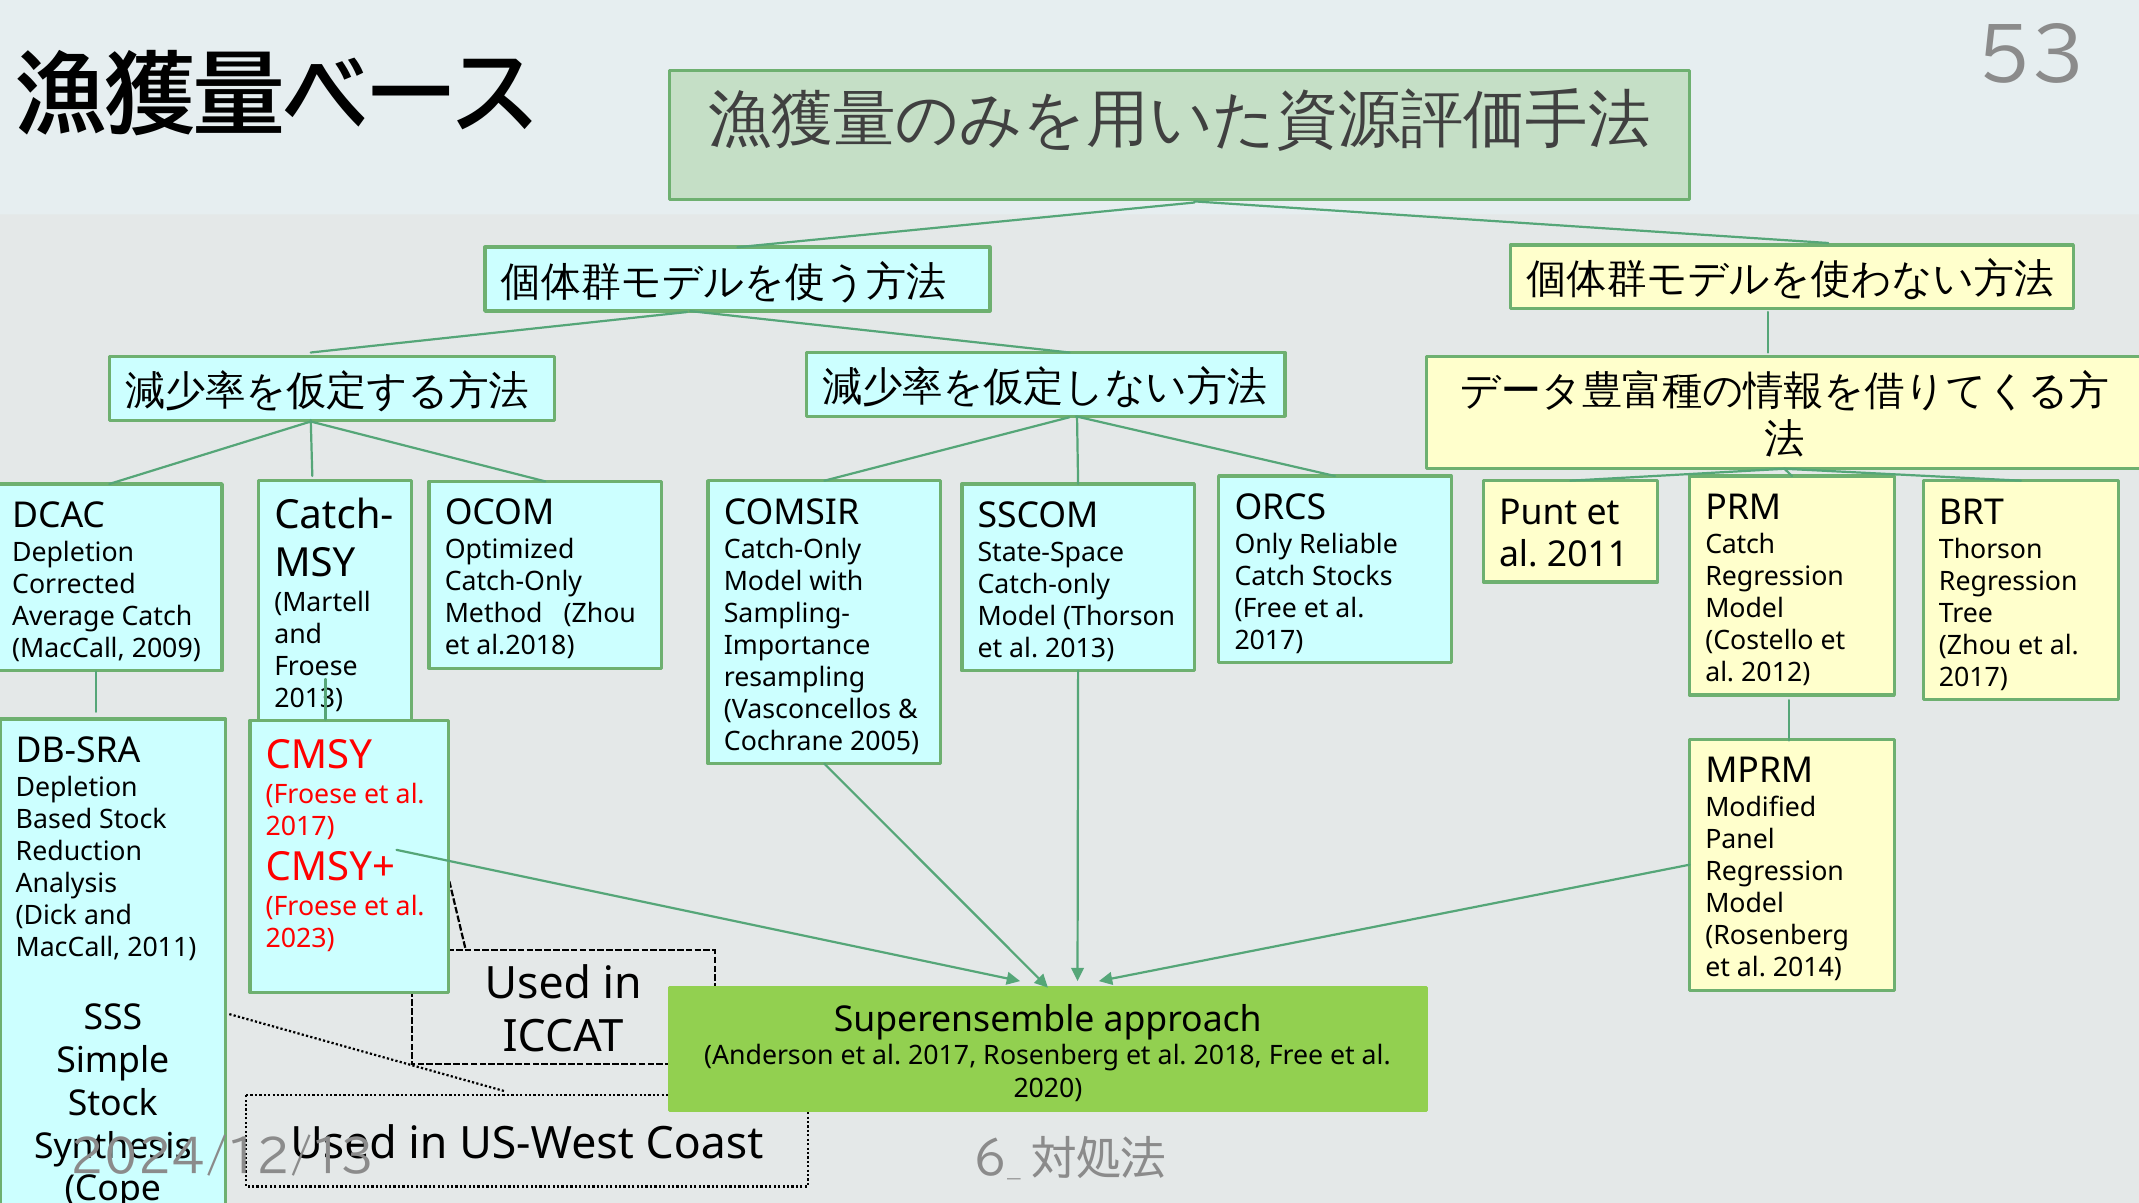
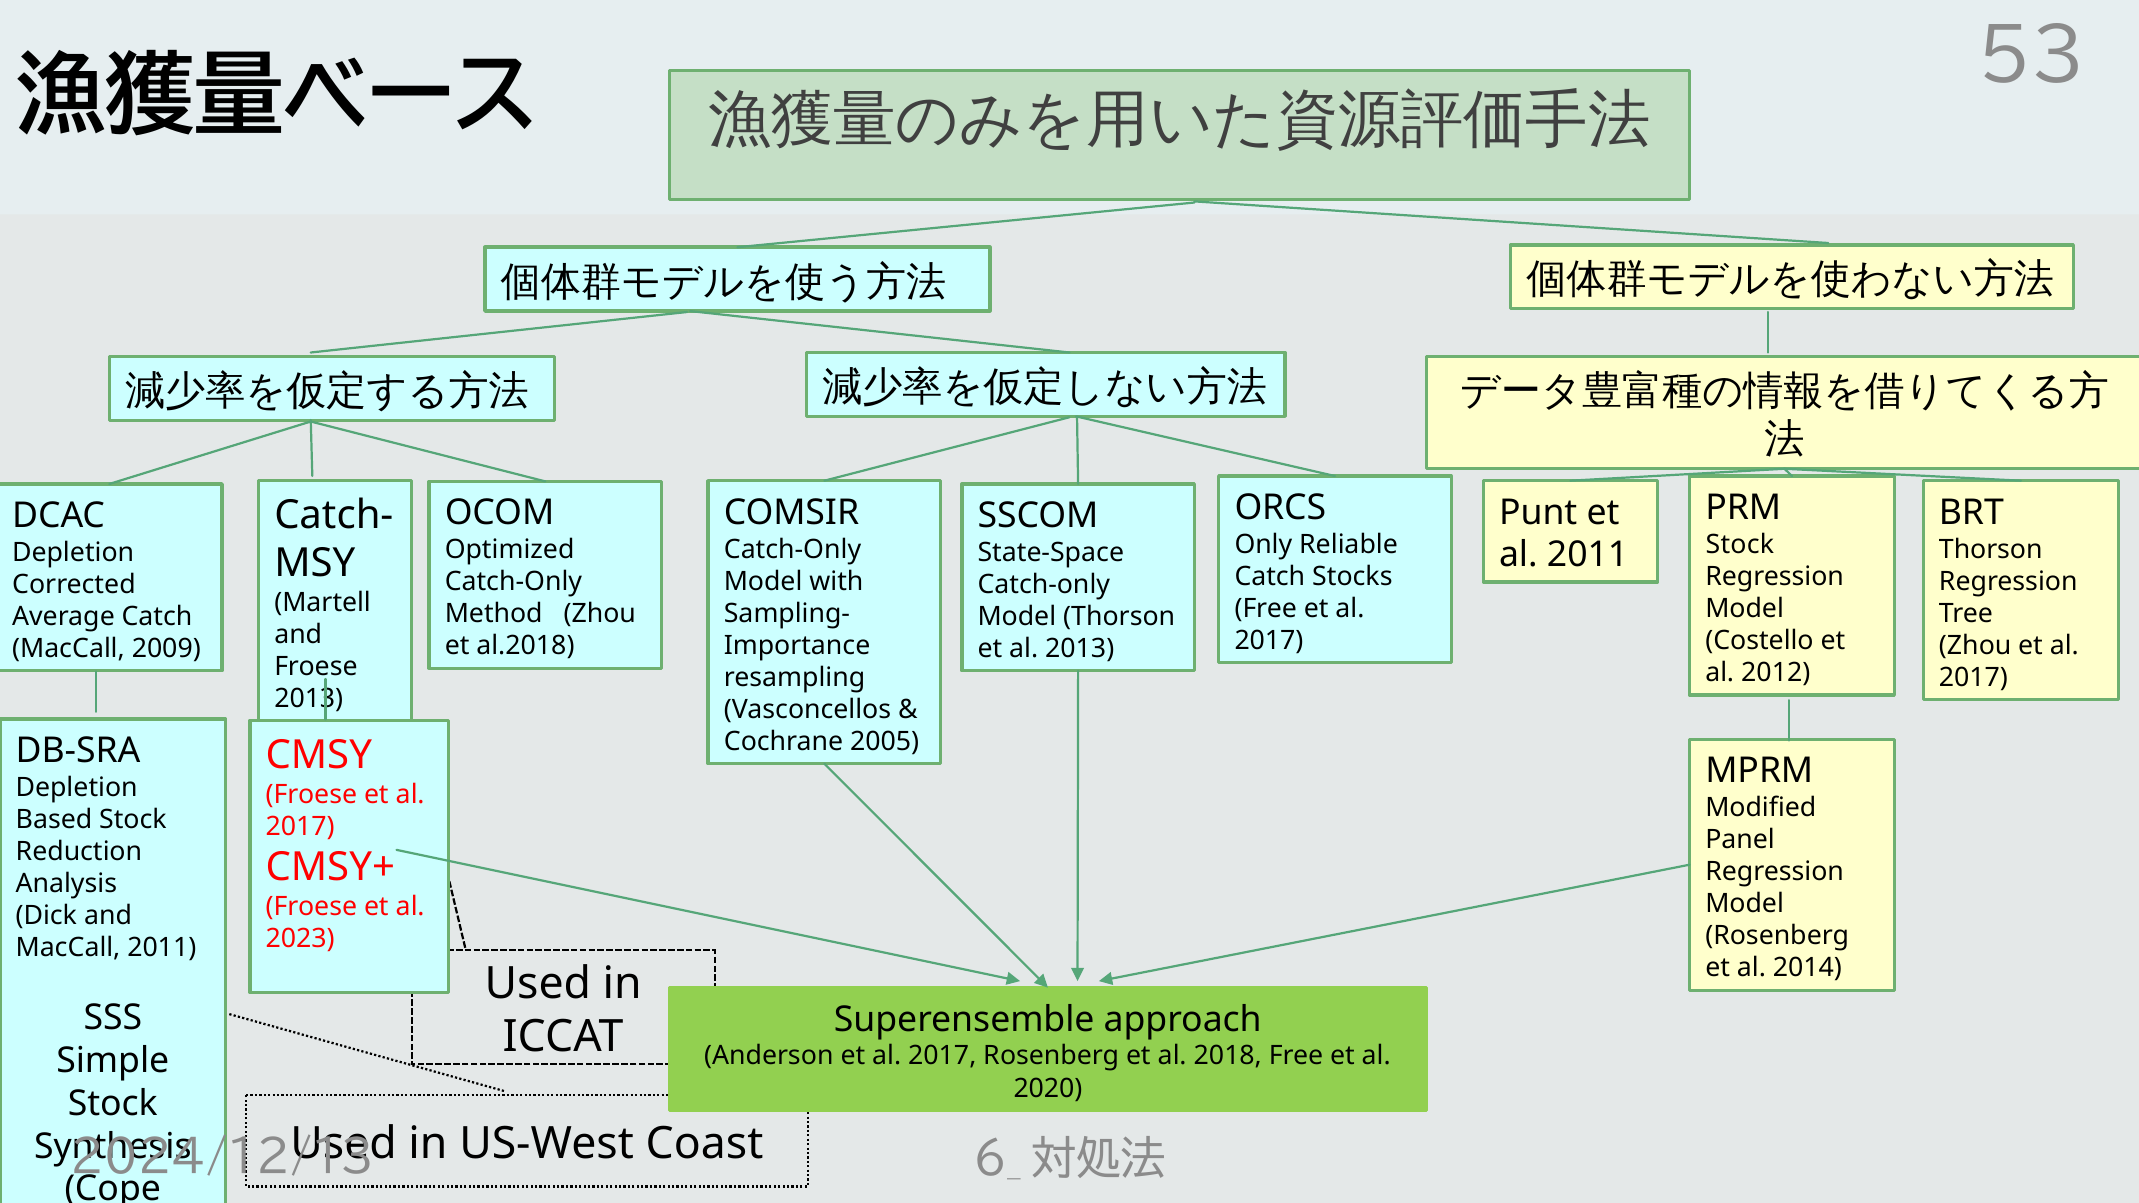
Catch at (1740, 545): Catch -> Stock
